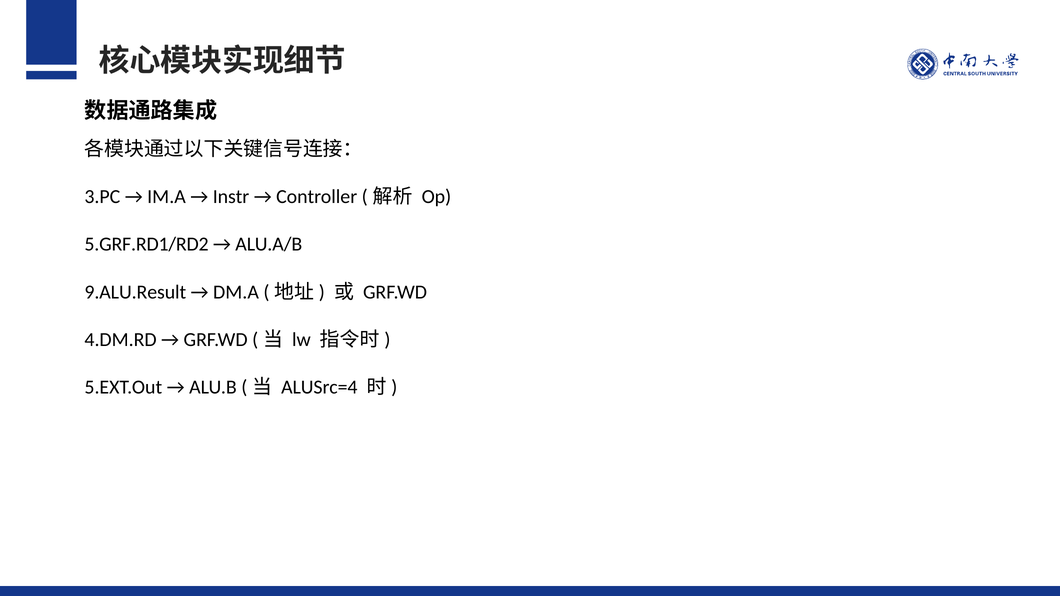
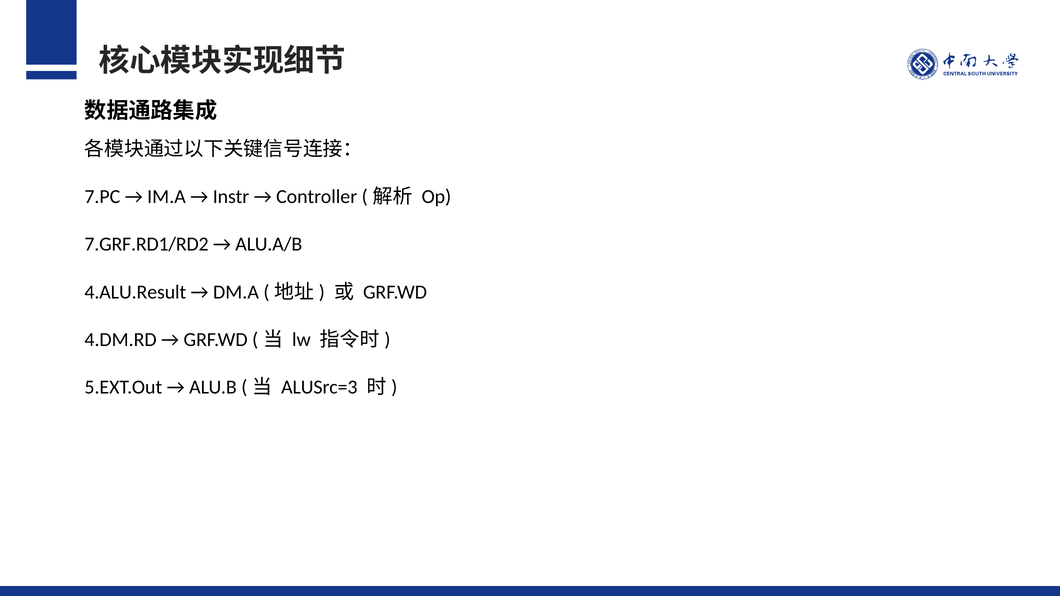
3.PC: 3.PC -> 7.PC
5.GRF.RD1/RD2: 5.GRF.RD1/RD2 -> 7.GRF.RD1/RD2
9.ALU.Result: 9.ALU.Result -> 4.ALU.Result
ALUSrc=4: ALUSrc=4 -> ALUSrc=3
